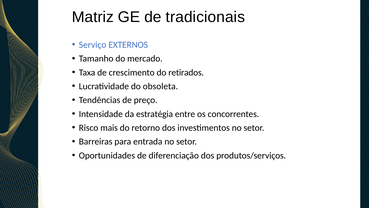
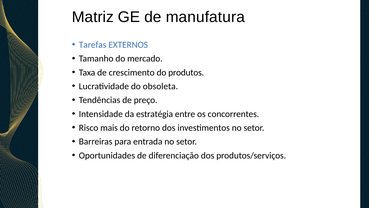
tradicionais: tradicionais -> manufatura
Serviço: Serviço -> Tarefas
retirados: retirados -> produtos
